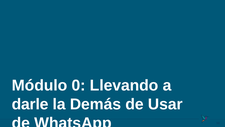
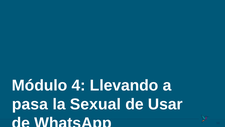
0: 0 -> 4
darle: darle -> pasa
Demás: Demás -> Sexual
